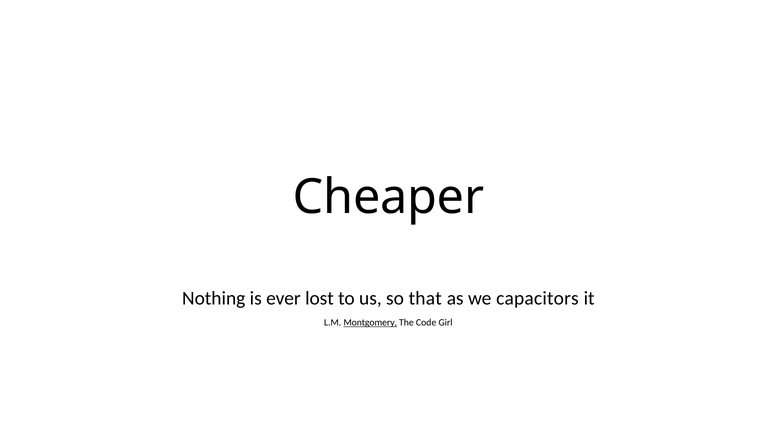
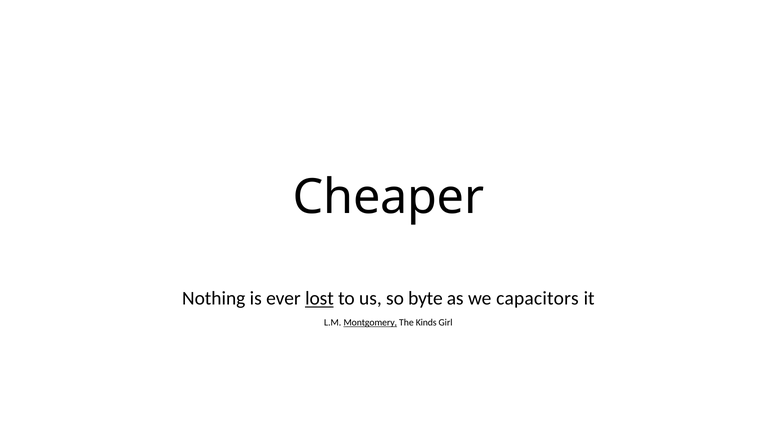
lost underline: none -> present
that: that -> byte
Code: Code -> Kinds
